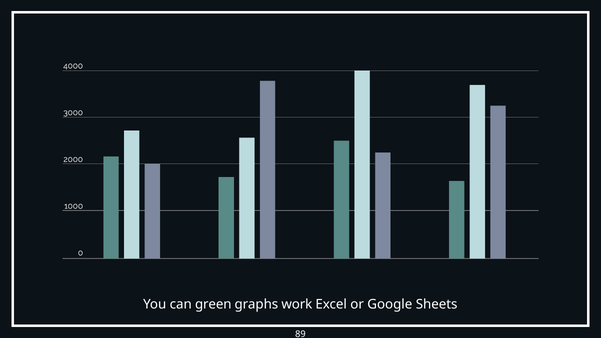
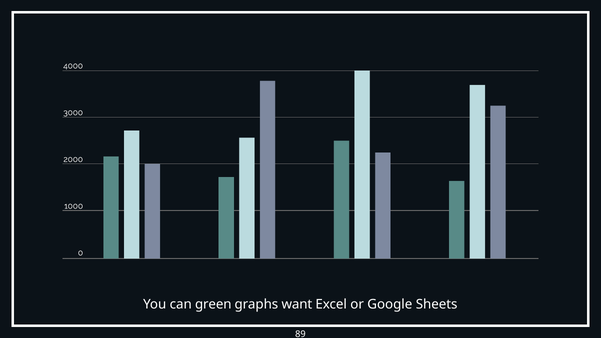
work: work -> want
